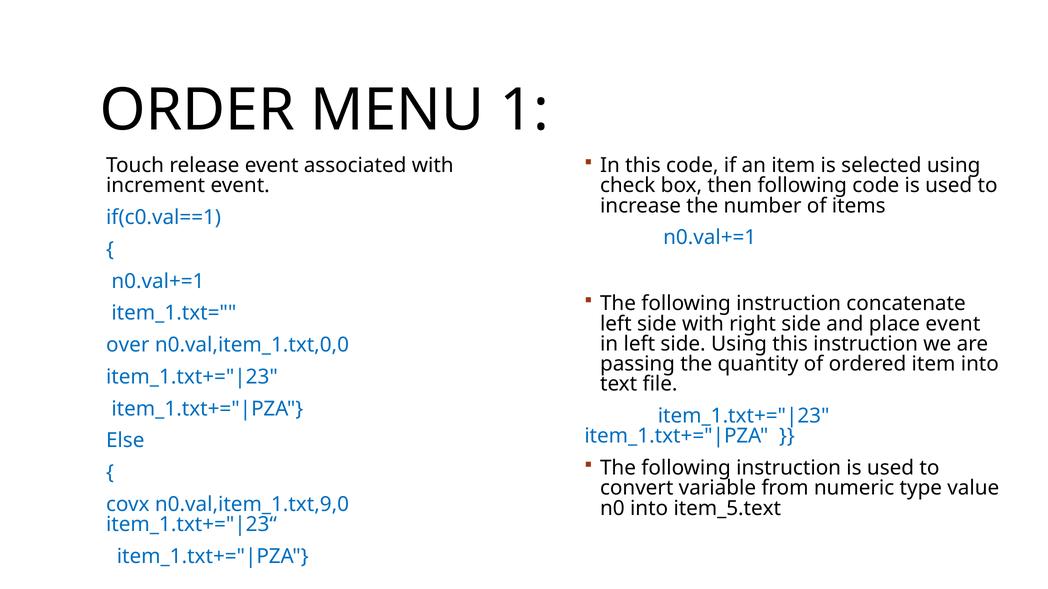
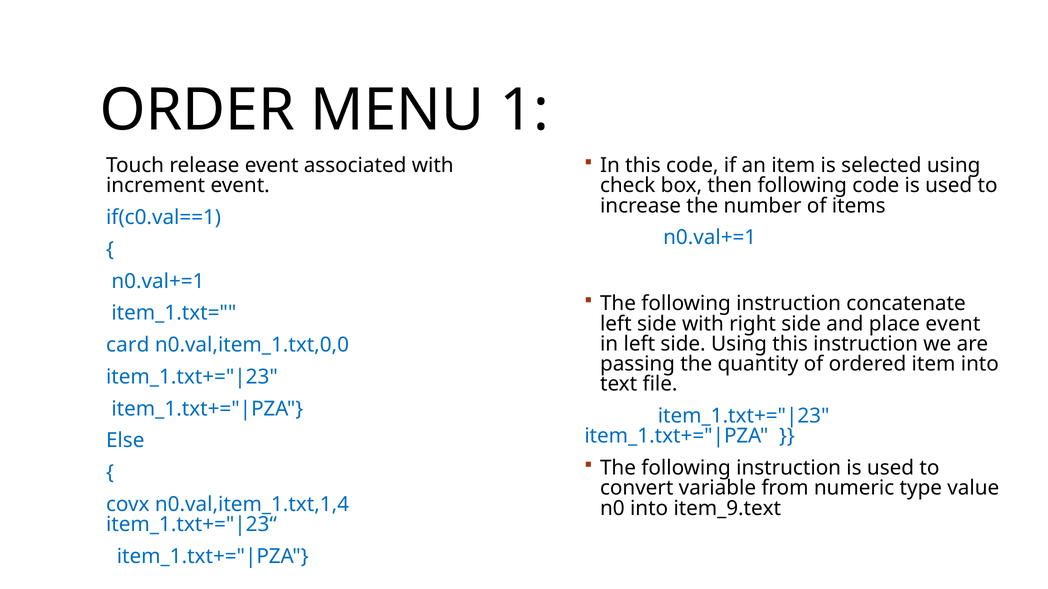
over: over -> card
n0.val,item_1.txt,9,0: n0.val,item_1.txt,9,0 -> n0.val,item_1.txt,1,4
item_5.text: item_5.text -> item_9.text
